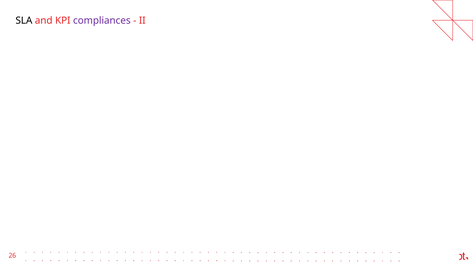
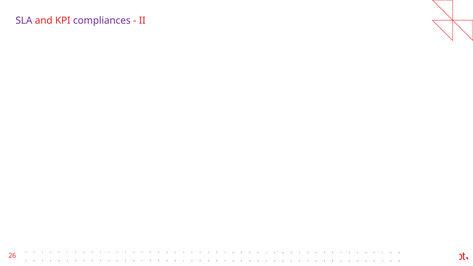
SLA colour: black -> purple
